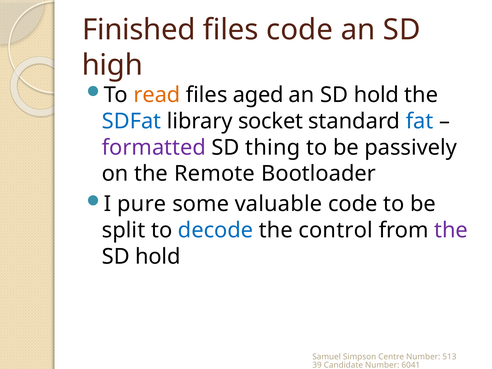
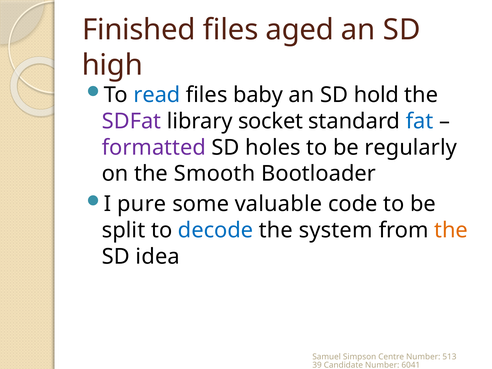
files code: code -> aged
read colour: orange -> blue
aged: aged -> baby
SDFat colour: blue -> purple
thing: thing -> holes
passively: passively -> regularly
Remote: Remote -> Smooth
control: control -> system
the at (451, 230) colour: purple -> orange
hold at (158, 257): hold -> idea
